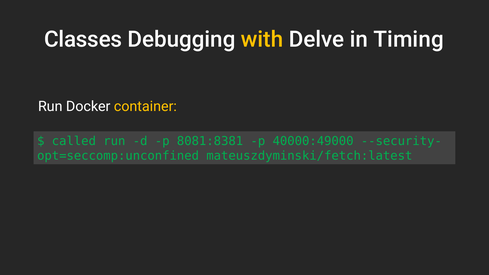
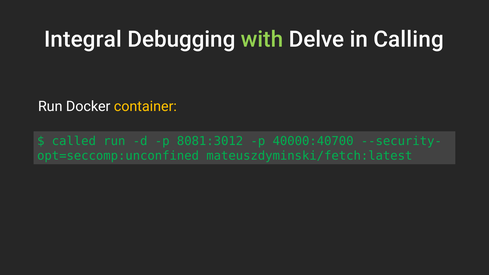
Classes: Classes -> Integral
with colour: yellow -> light green
Timing: Timing -> Calling
8081:8381: 8081:8381 -> 8081:3012
40000:49000: 40000:49000 -> 40000:40700
